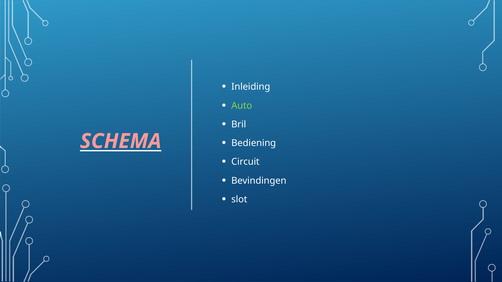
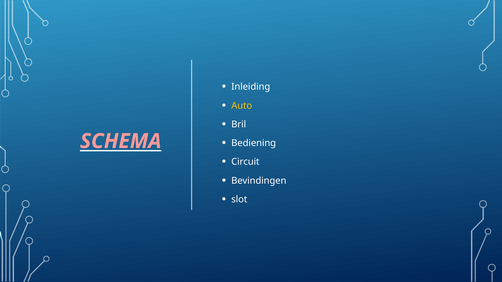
Auto colour: light green -> yellow
